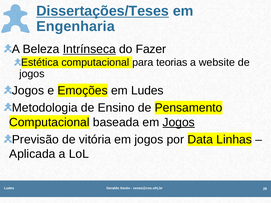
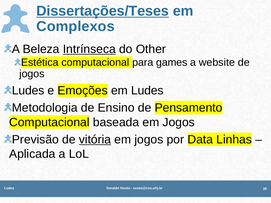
Engenharia: Engenharia -> Complexos
Fazer: Fazer -> Other
teorias: teorias -> games
Jogos at (28, 91): Jogos -> Ludes
Jogos at (179, 122) underline: present -> none
vitória underline: none -> present
